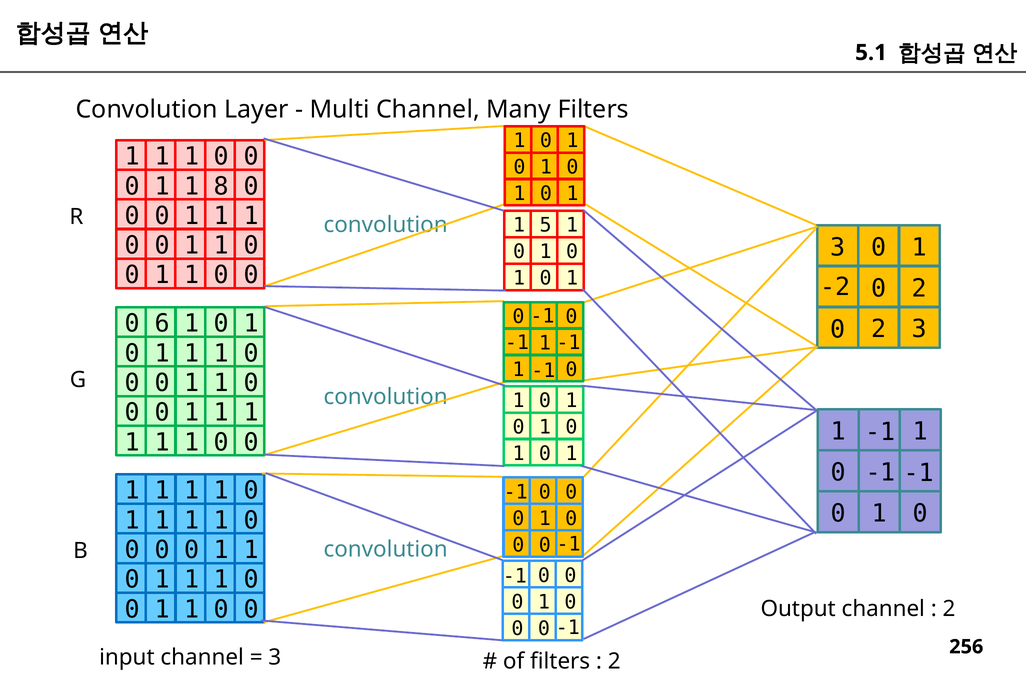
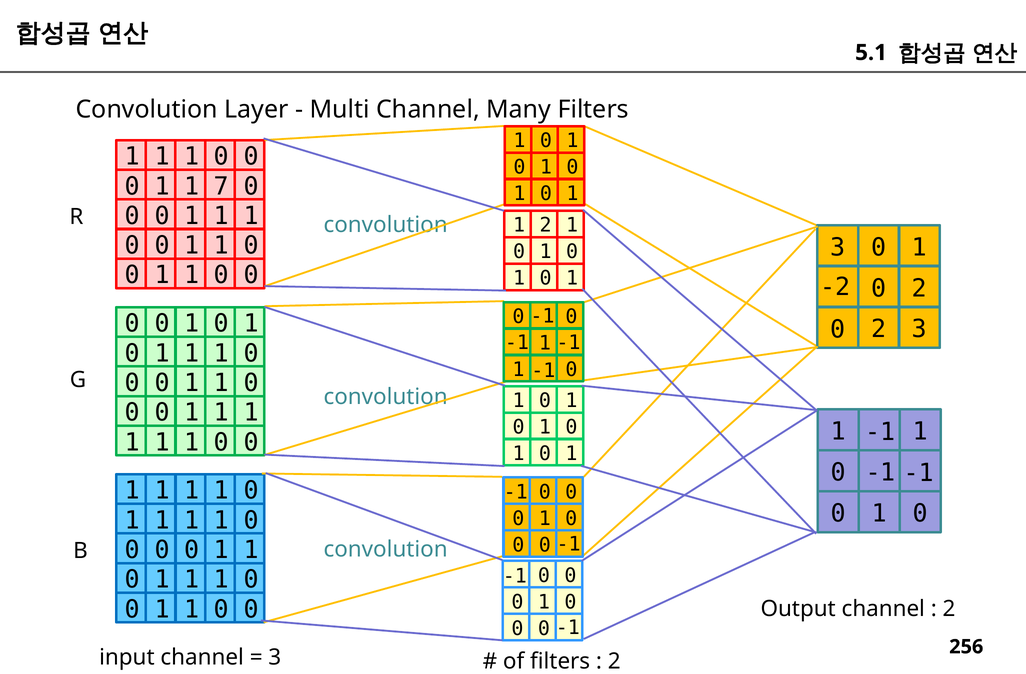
8: 8 -> 7
1 5: 5 -> 2
6 at (162, 324): 6 -> 0
